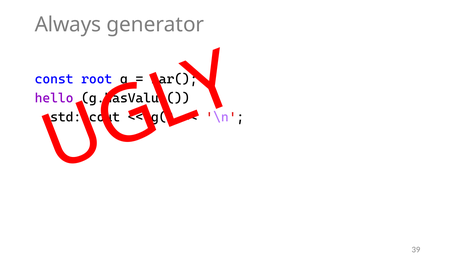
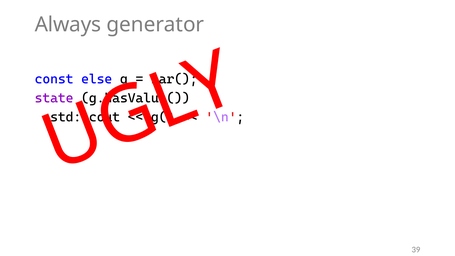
root: root -> else
hello: hello -> state
